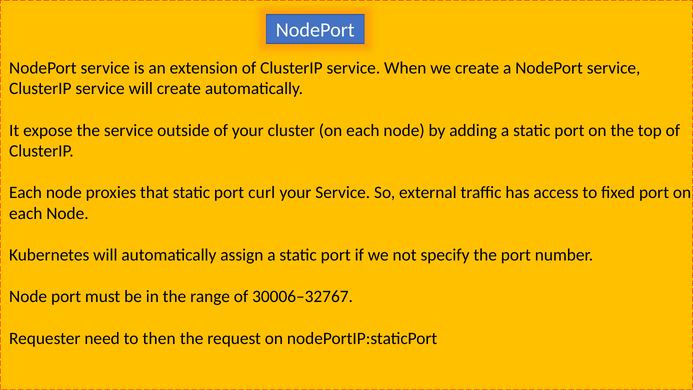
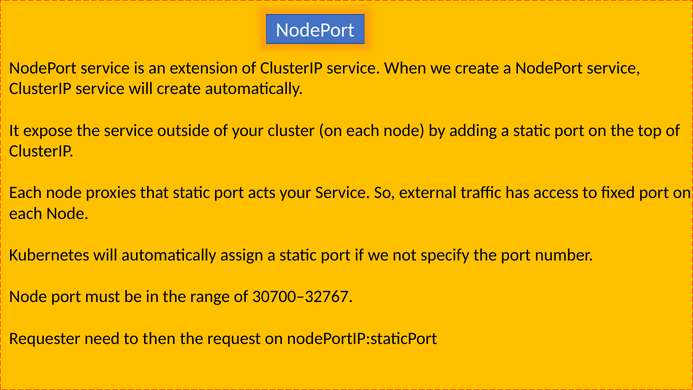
curl: curl -> acts
30006–32767: 30006–32767 -> 30700–32767
